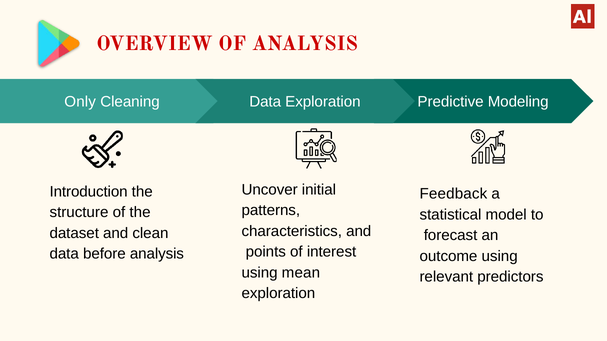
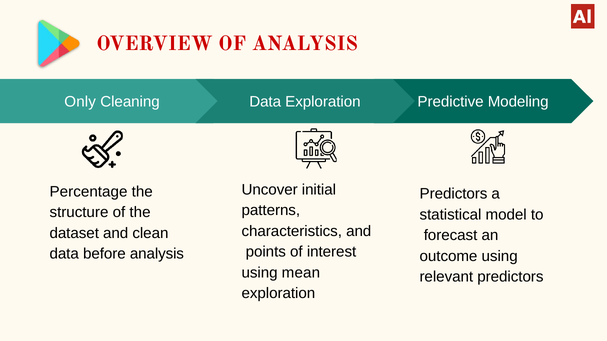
Introduction: Introduction -> Percentage
Feedback at (453, 194): Feedback -> Predictors
